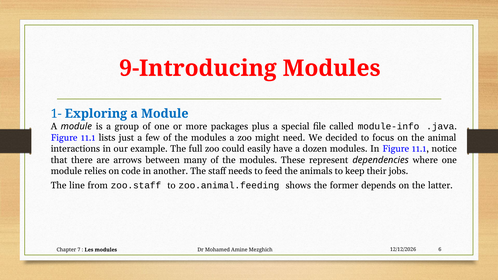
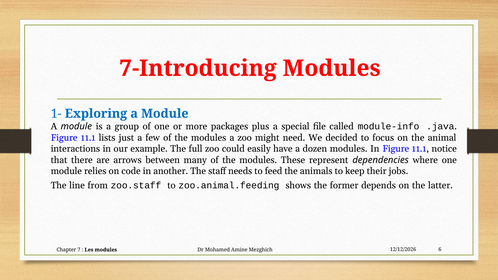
9-Introducing: 9-Introducing -> 7-Introducing
